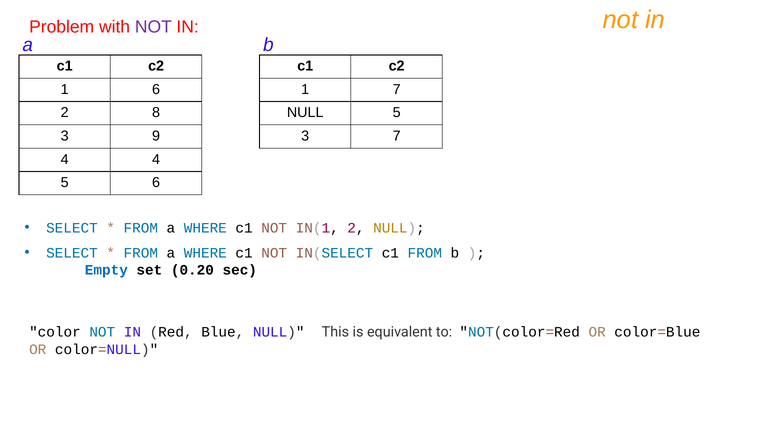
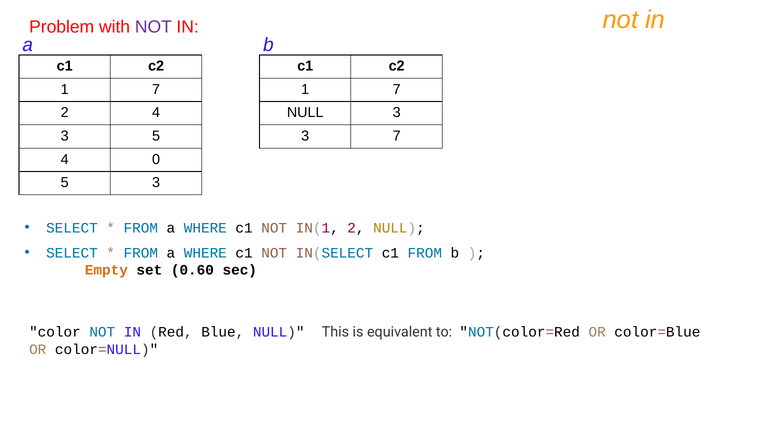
6 at (156, 89): 6 -> 7
2 8: 8 -> 4
NULL 5: 5 -> 3
3 9: 9 -> 5
4 4: 4 -> 0
5 6: 6 -> 3
Empty colour: blue -> orange
0.20: 0.20 -> 0.60
